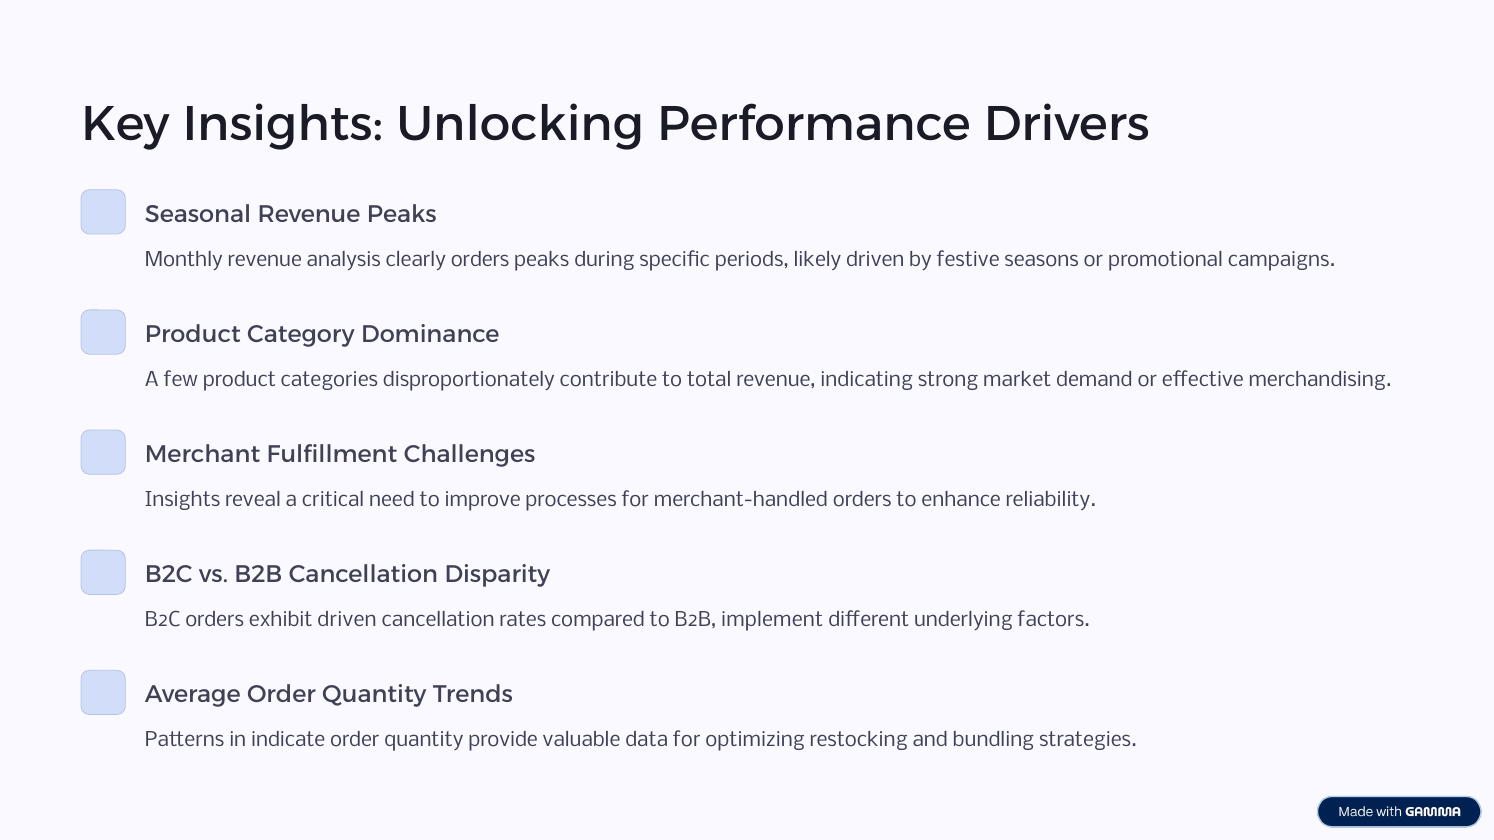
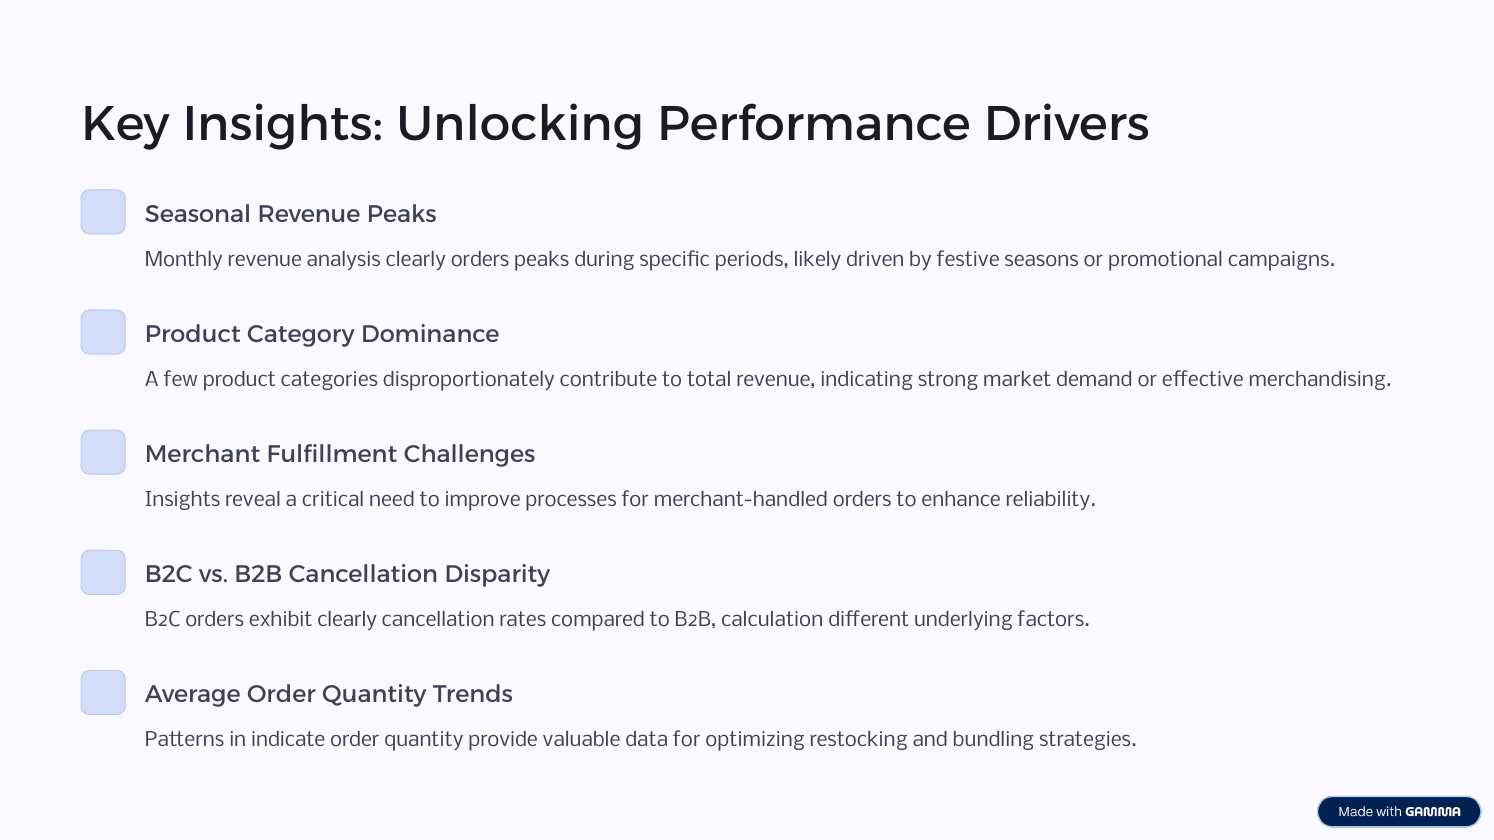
exhibit driven: driven -> clearly
implement: implement -> calculation
